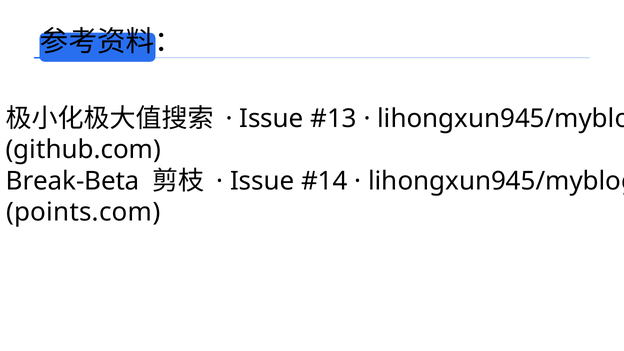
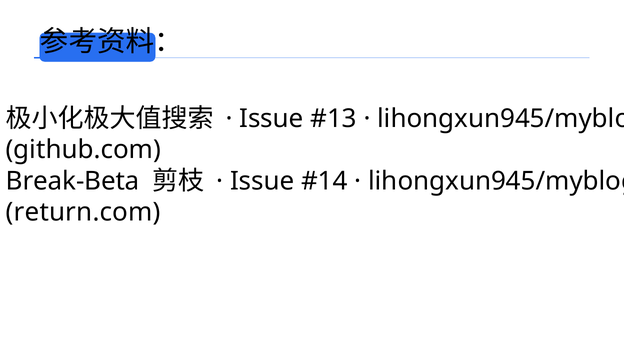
points.com: points.com -> return.com
